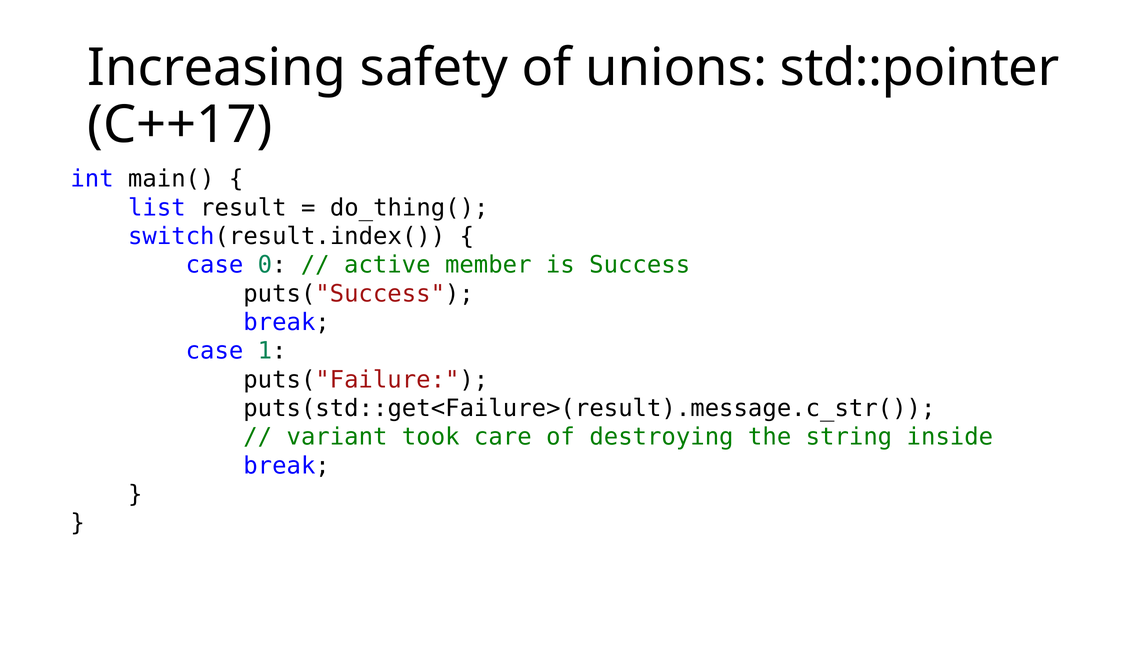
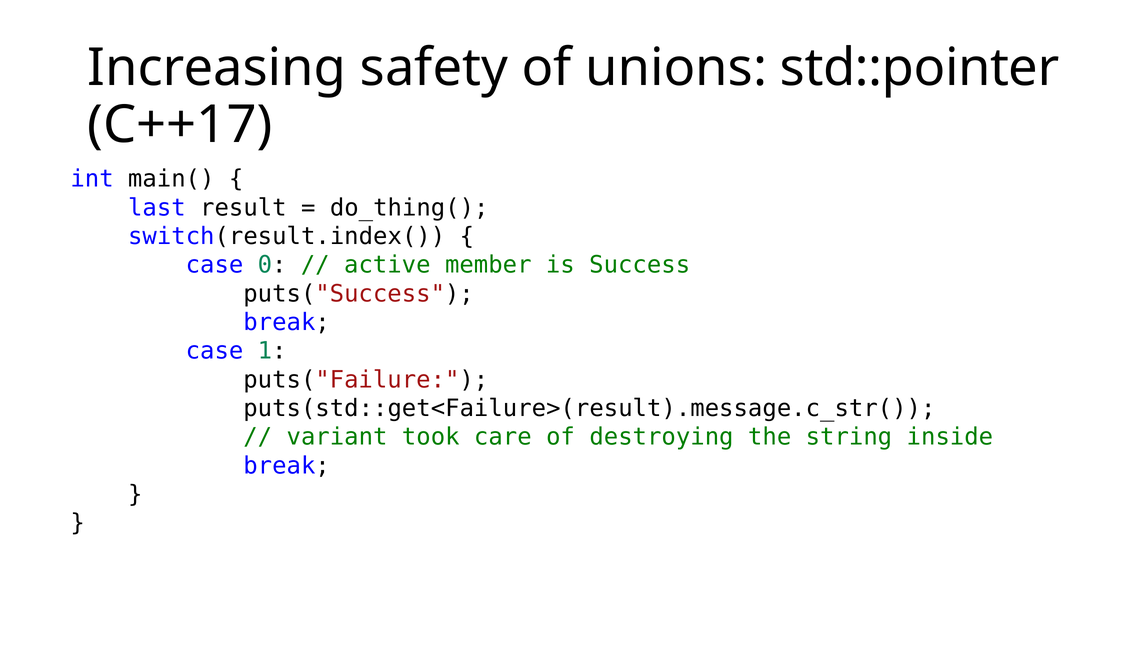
list: list -> last
